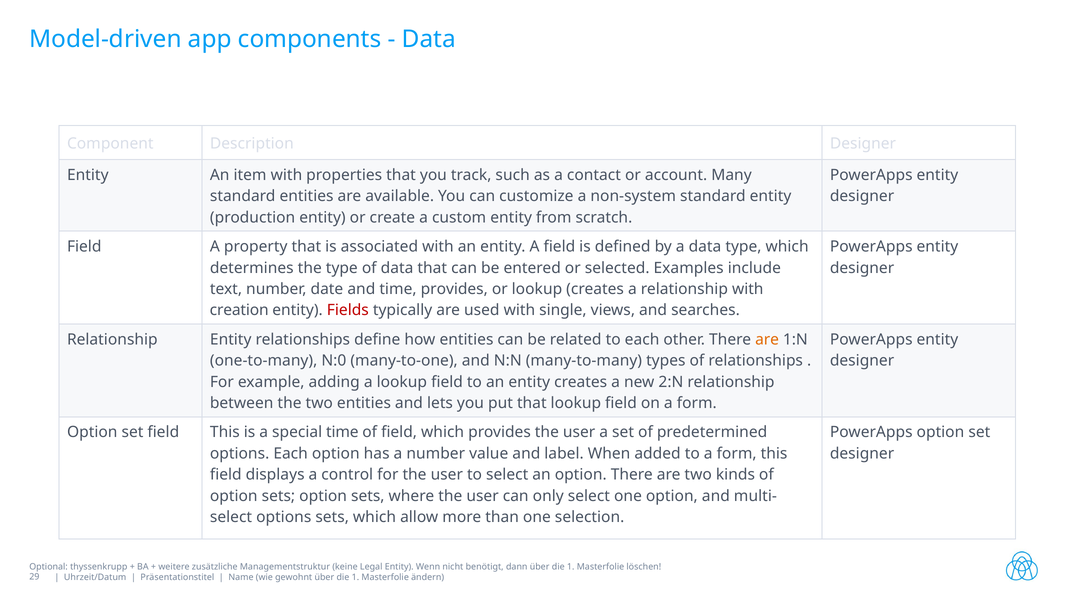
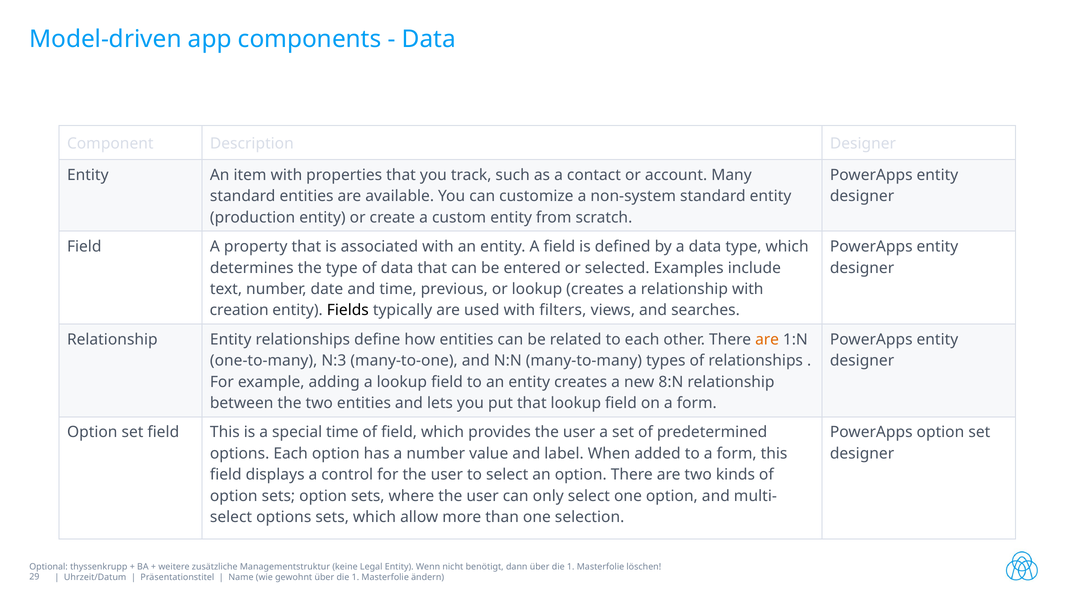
time provides: provides -> previous
Fields colour: red -> black
single: single -> filters
N:0: N:0 -> N:3
2:N: 2:N -> 8:N
